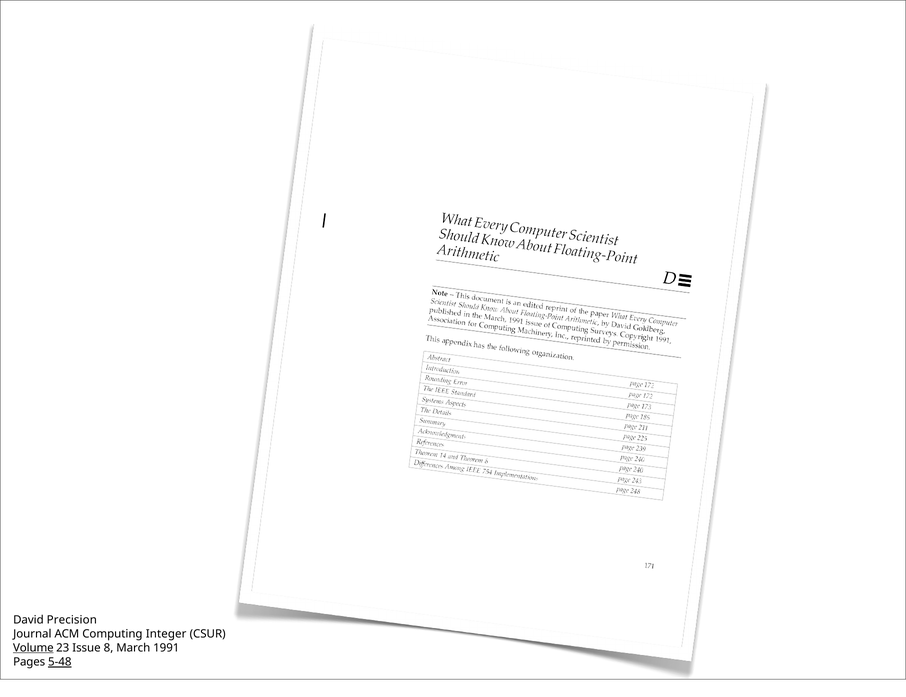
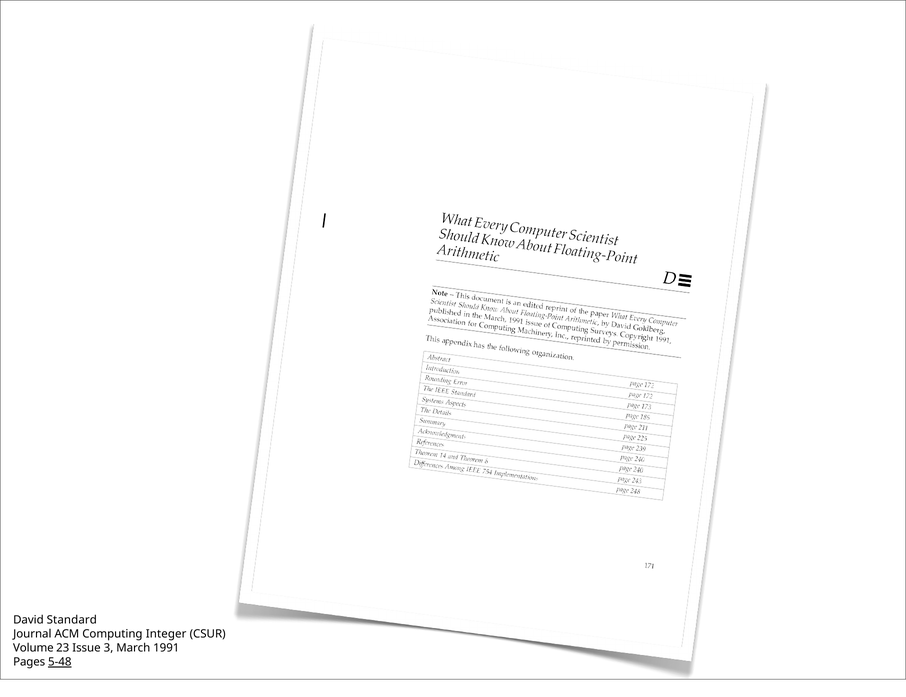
Precision: Precision -> Standard
Volume underline: present -> none
8: 8 -> 3
